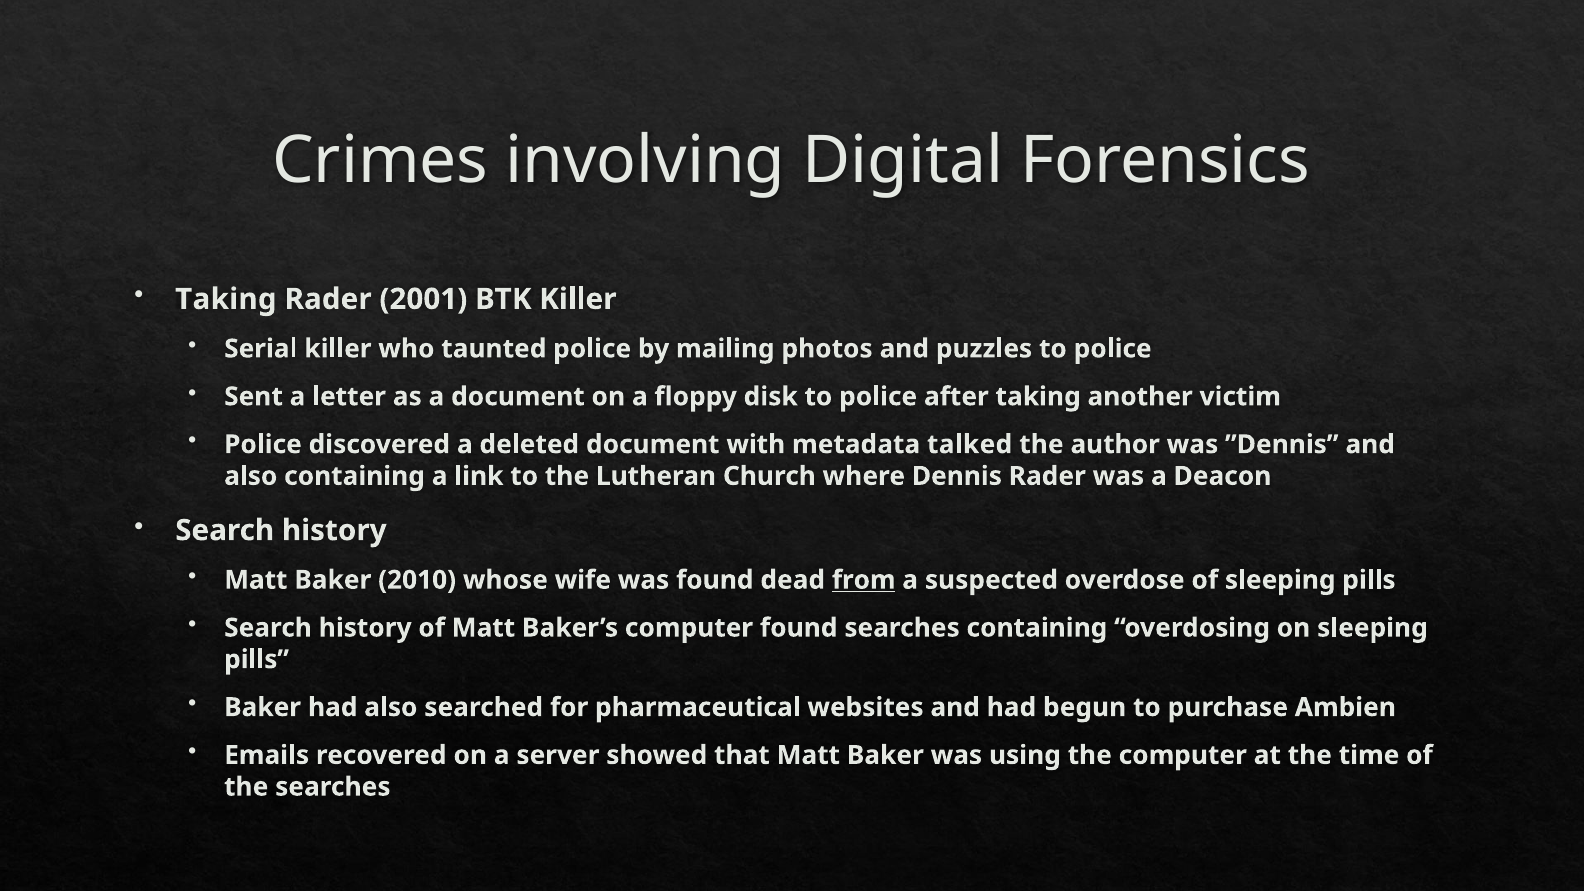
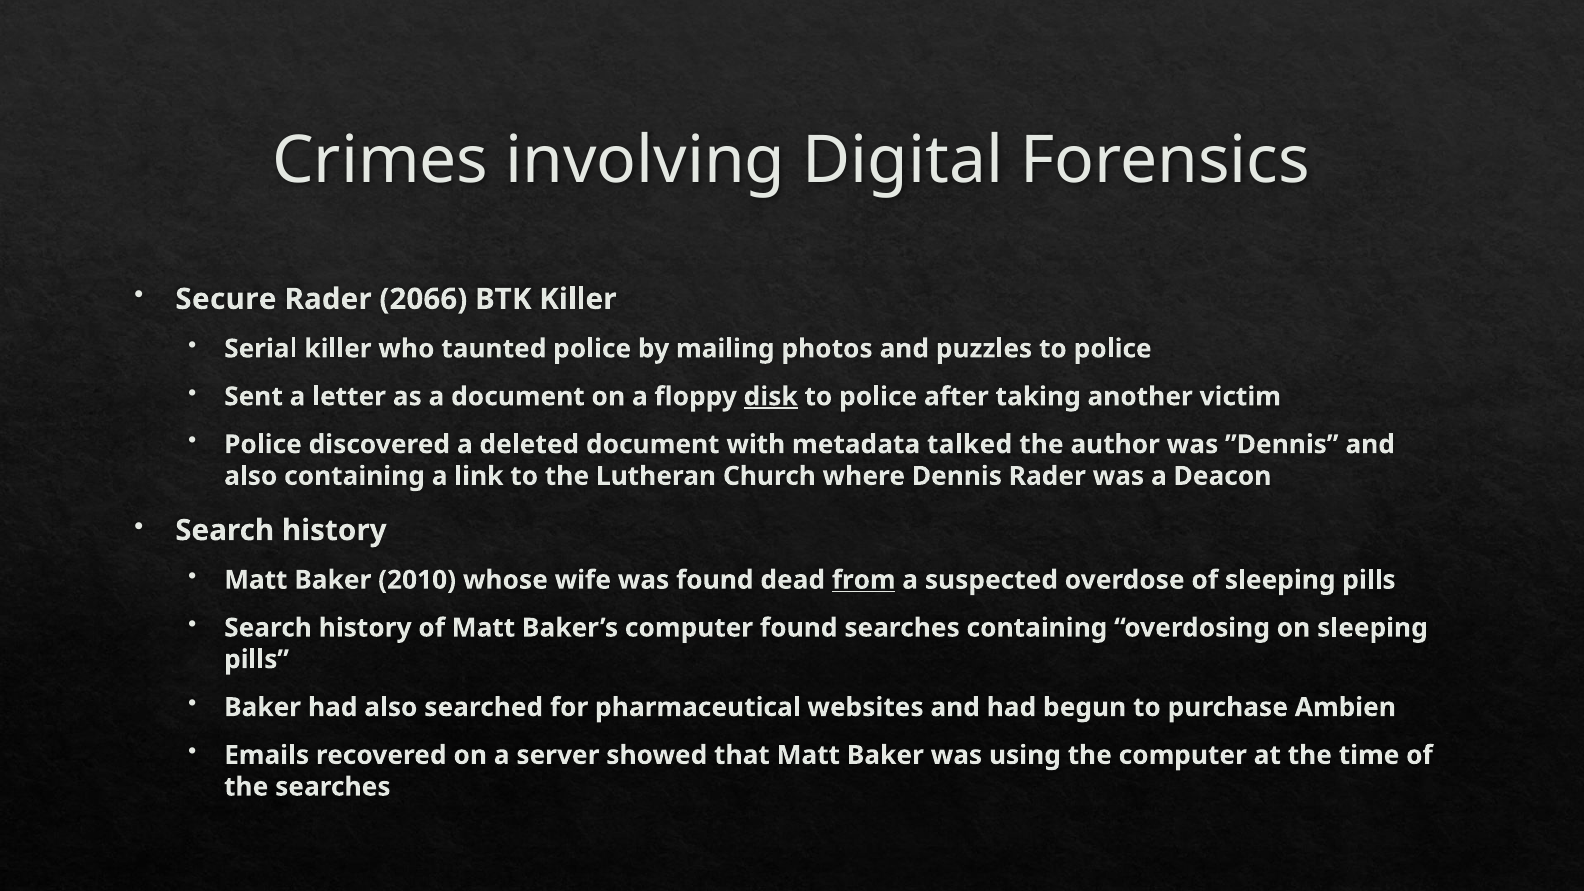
Taking at (226, 299): Taking -> Secure
2001: 2001 -> 2066
disk underline: none -> present
